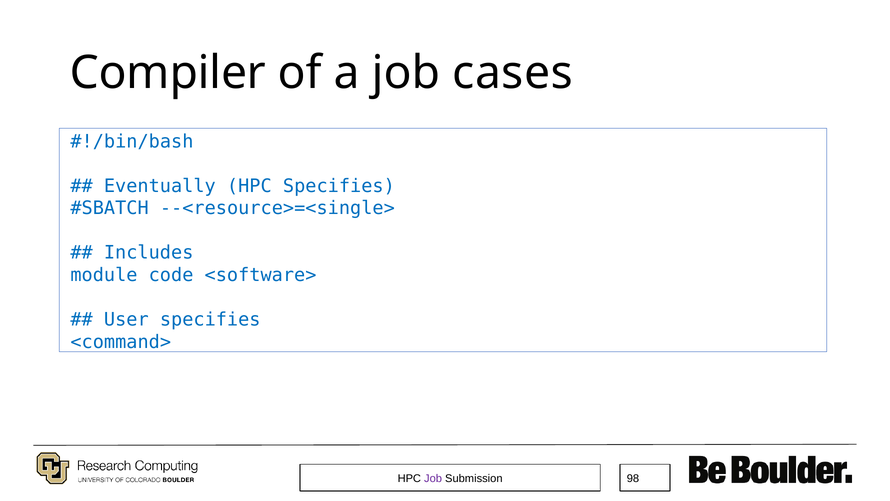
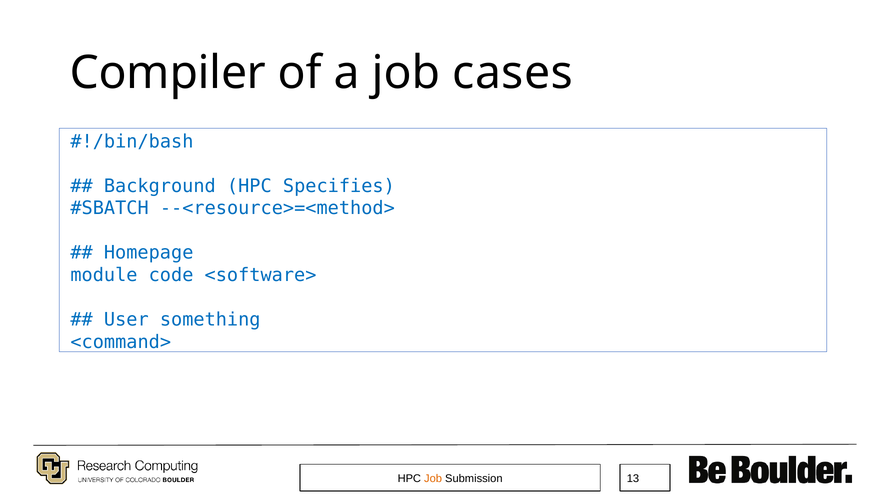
Eventually: Eventually -> Background
--<resource>=<single>: --<resource>=<single> -> --<resource>=<method>
Includes: Includes -> Homepage
User specifies: specifies -> something
Job at (433, 478) colour: purple -> orange
98: 98 -> 13
